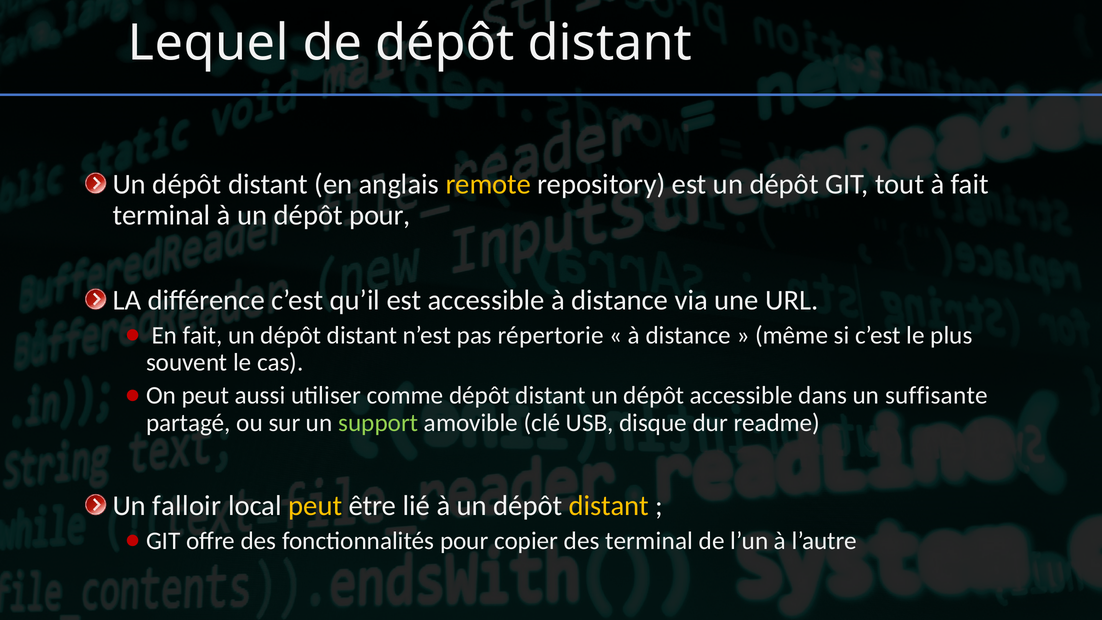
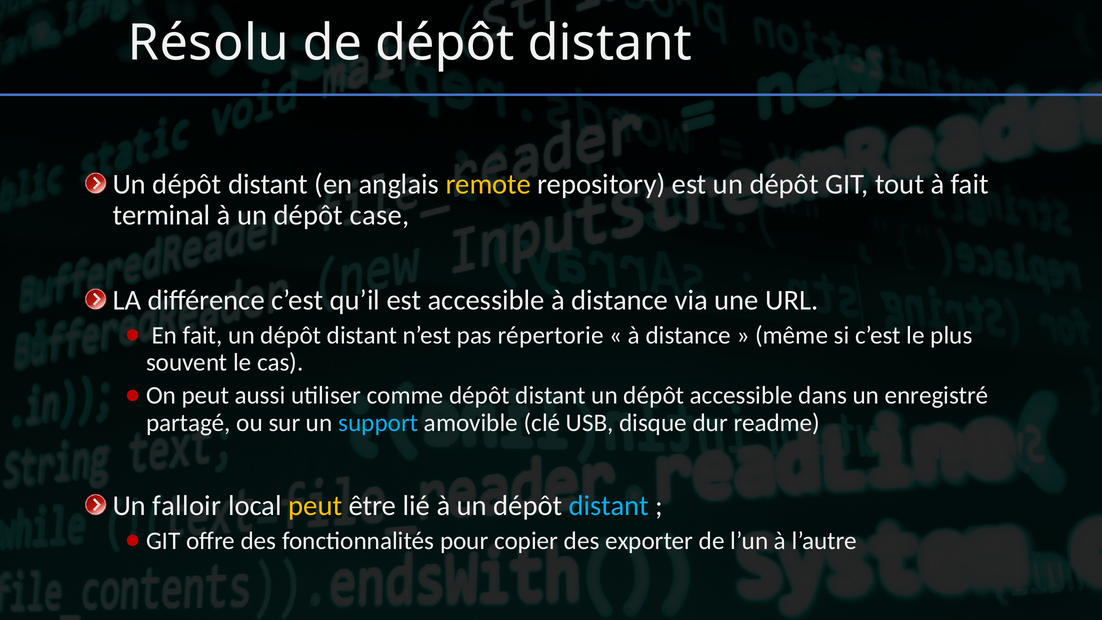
Lequel: Lequel -> Résolu
dépôt pour: pour -> case
suffisante: suffisante -> enregistré
support colour: light green -> light blue
distant at (609, 506) colour: yellow -> light blue
des terminal: terminal -> exporter
